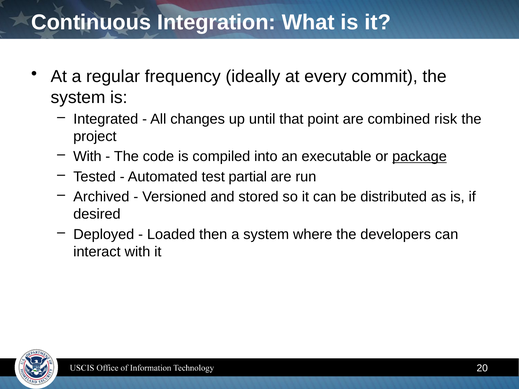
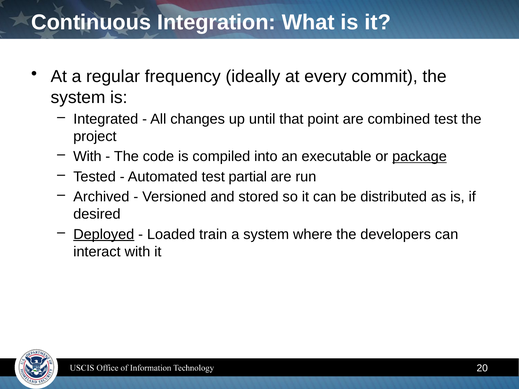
combined risk: risk -> test
Deployed underline: none -> present
then: then -> train
